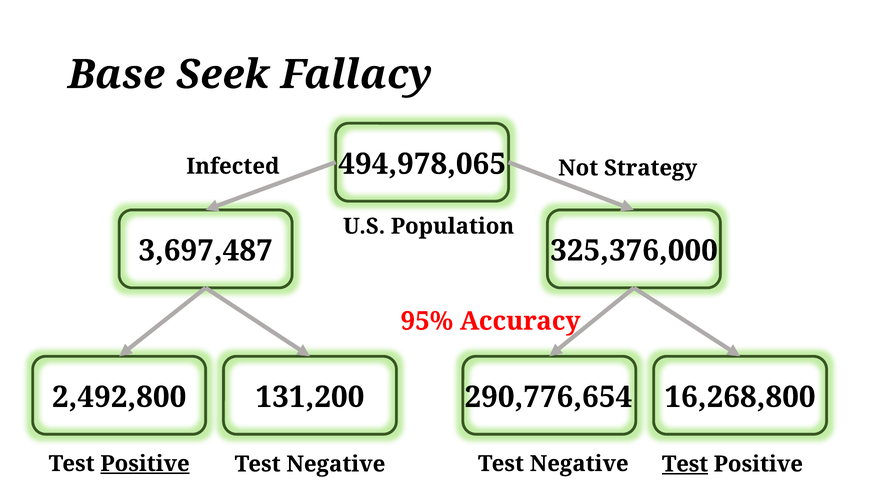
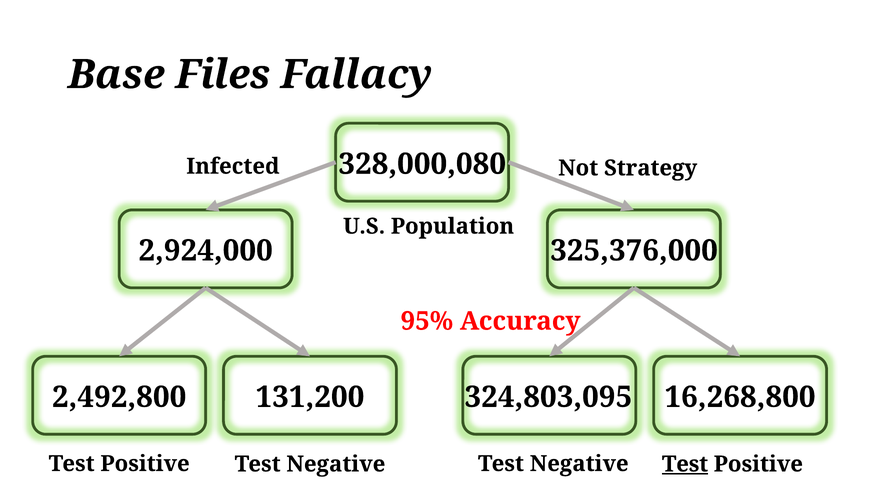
Seek: Seek -> Files
494,978,065: 494,978,065 -> 328,000,080
3,697,487: 3,697,487 -> 2,924,000
290,776,654: 290,776,654 -> 324,803,095
Positive at (145, 463) underline: present -> none
